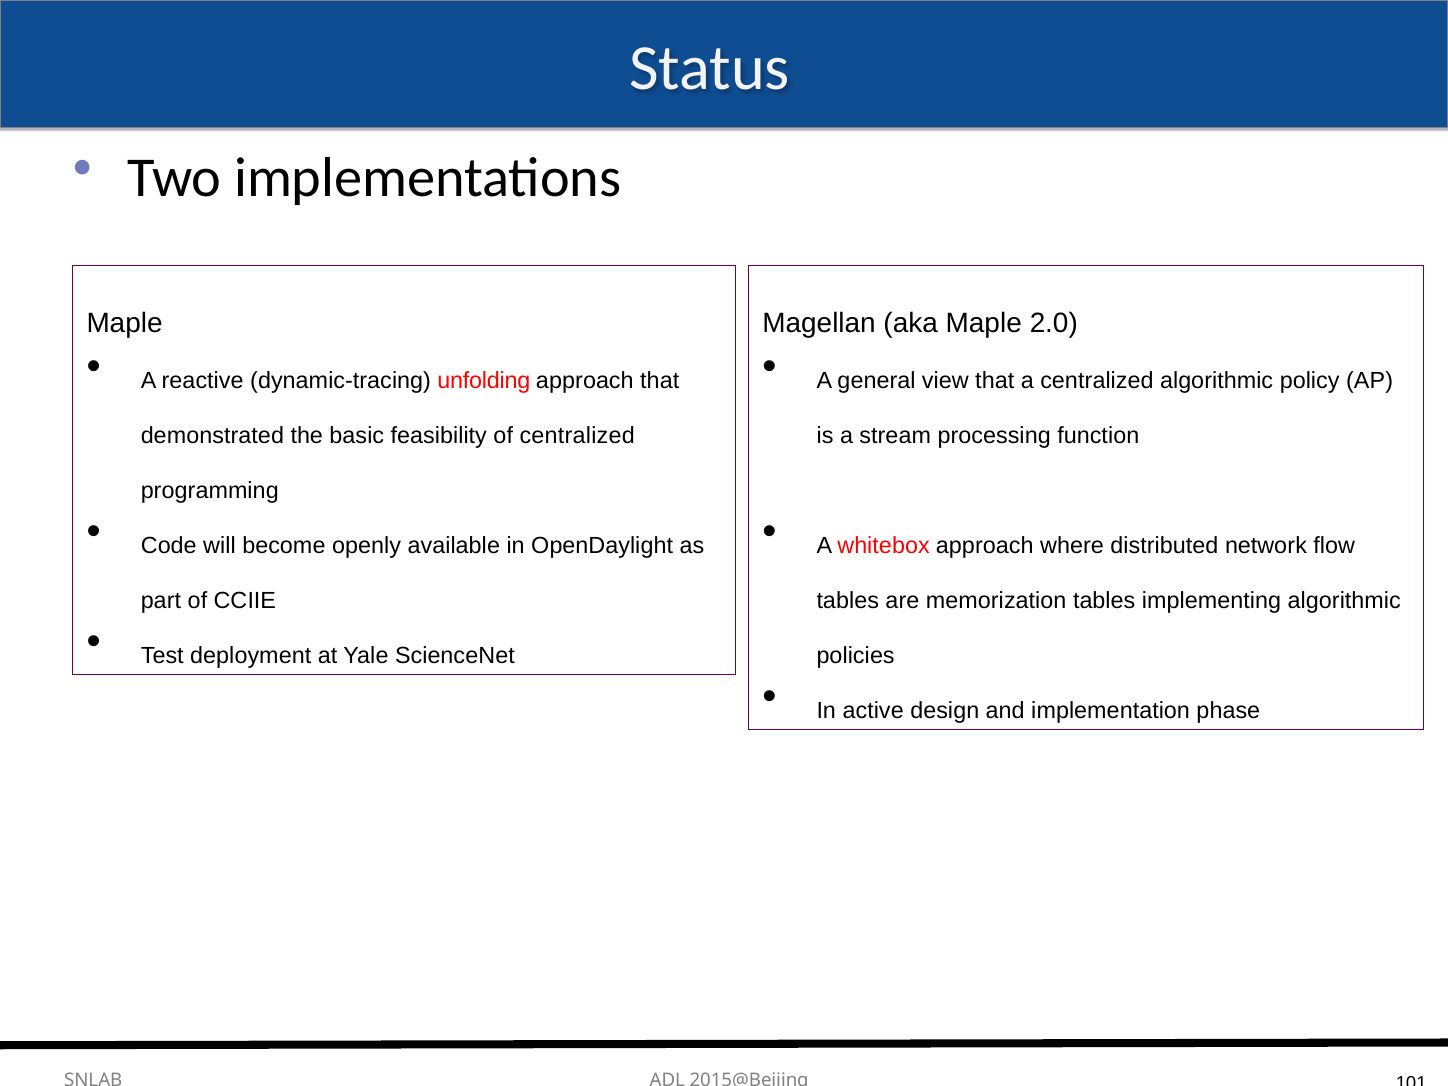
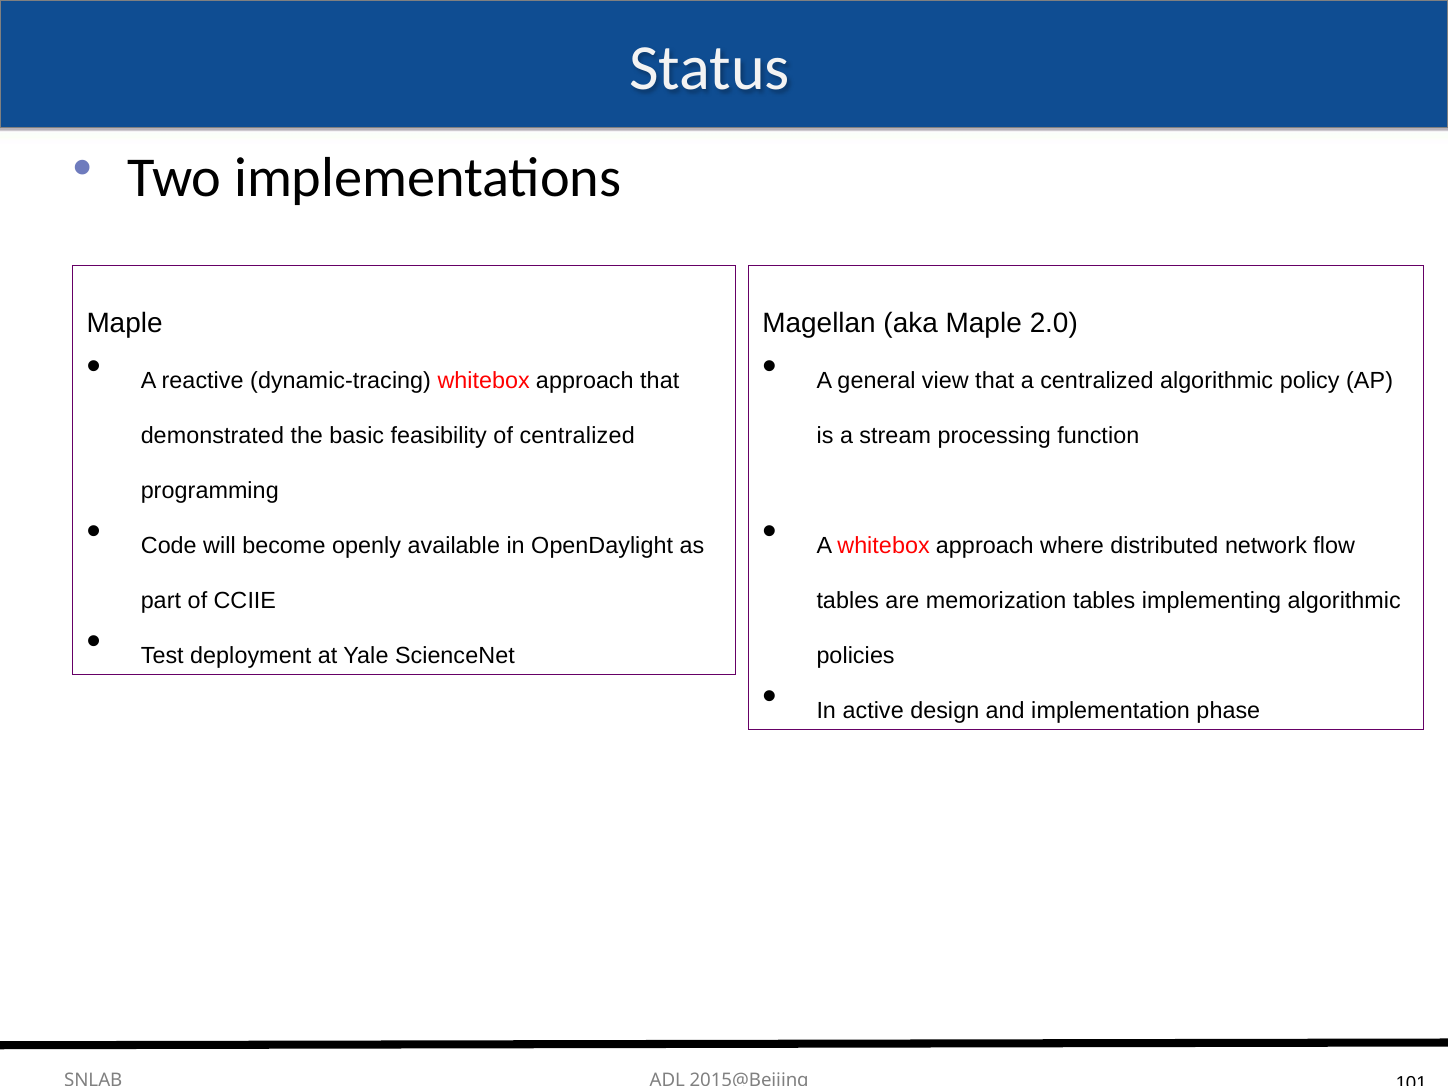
dynamic-tracing unfolding: unfolding -> whitebox
